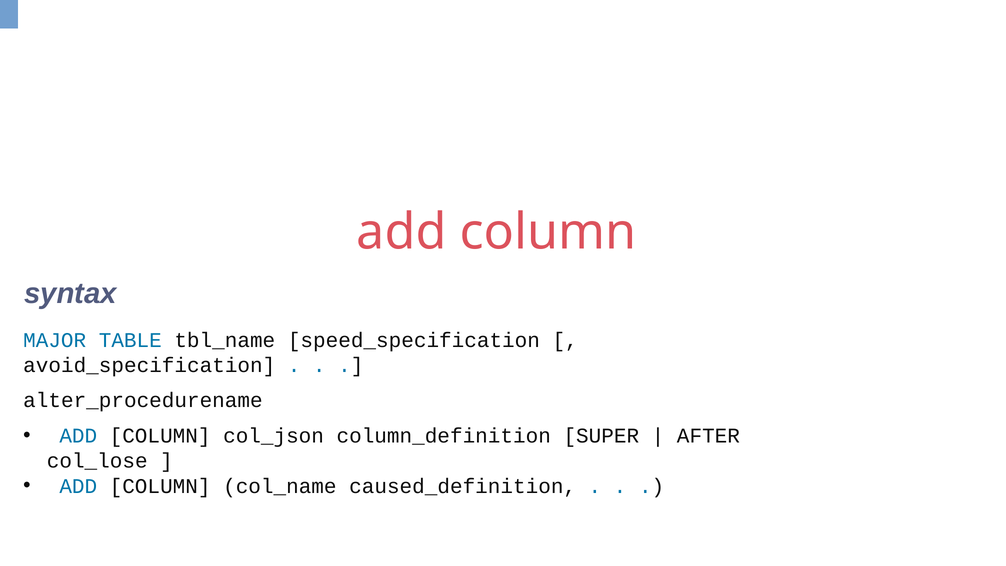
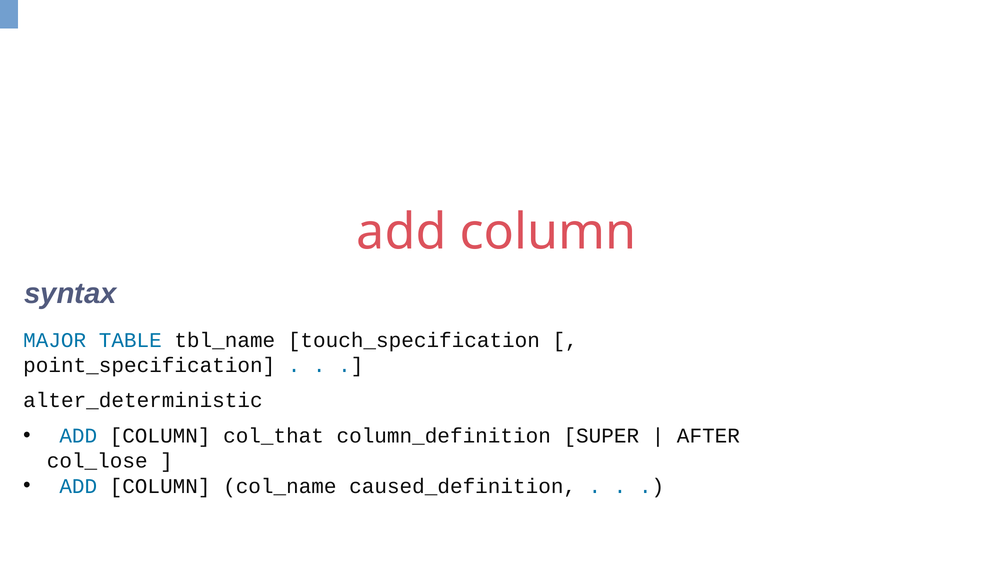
speed_specification: speed_specification -> touch_specification
avoid_specification: avoid_specification -> point_specification
alter_procedurename: alter_procedurename -> alter_deterministic
col_json: col_json -> col_that
